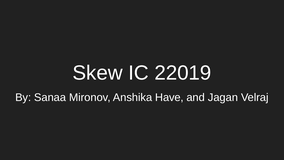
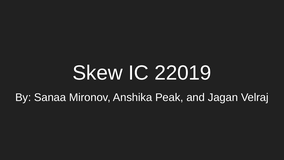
Have: Have -> Peak
